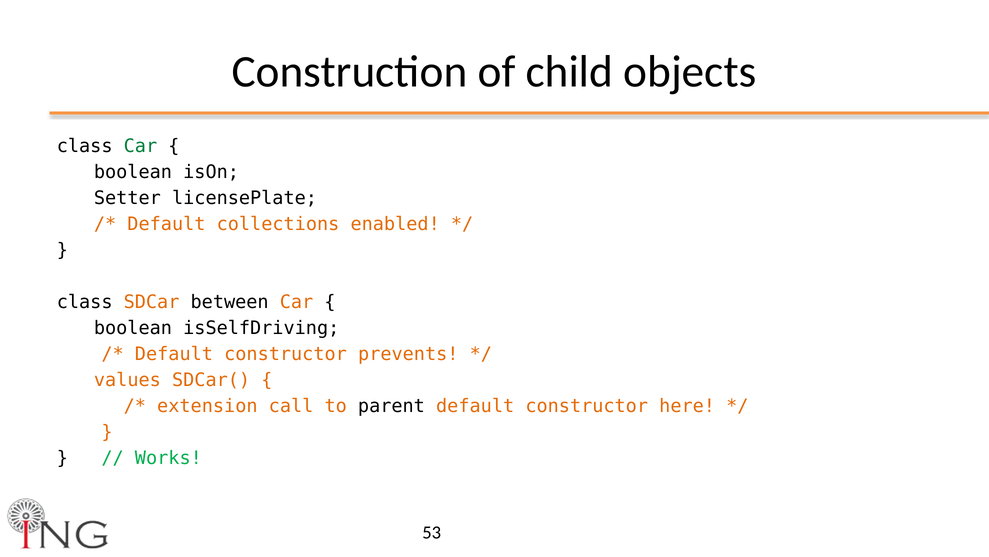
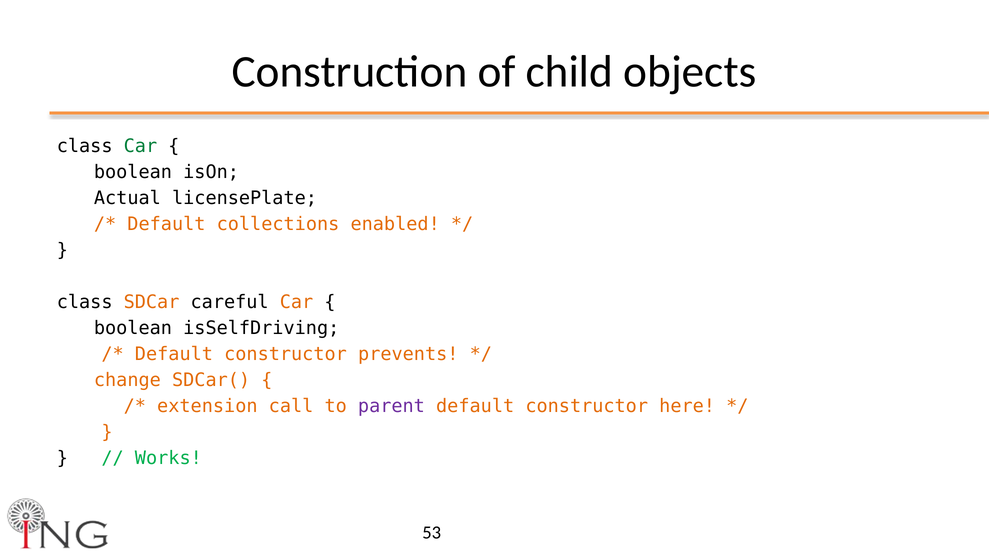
Setter: Setter -> Actual
between: between -> careful
values: values -> change
parent colour: black -> purple
